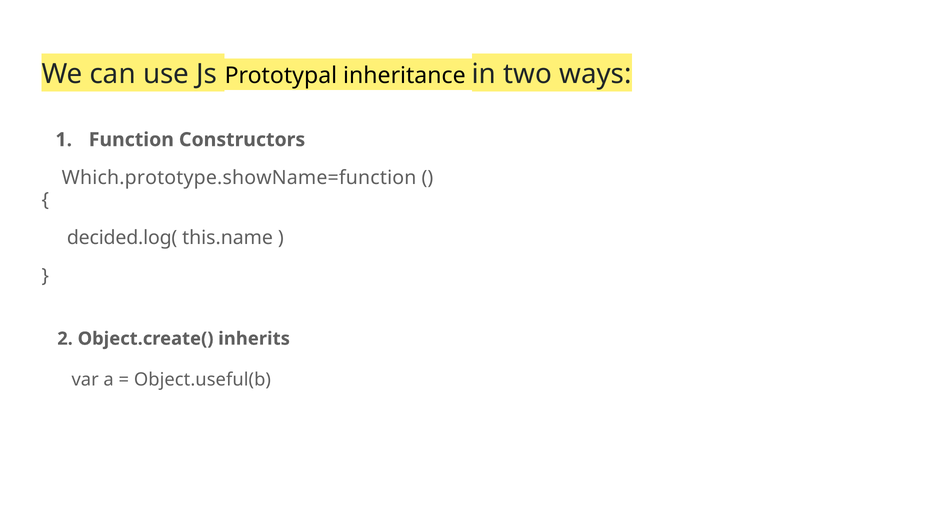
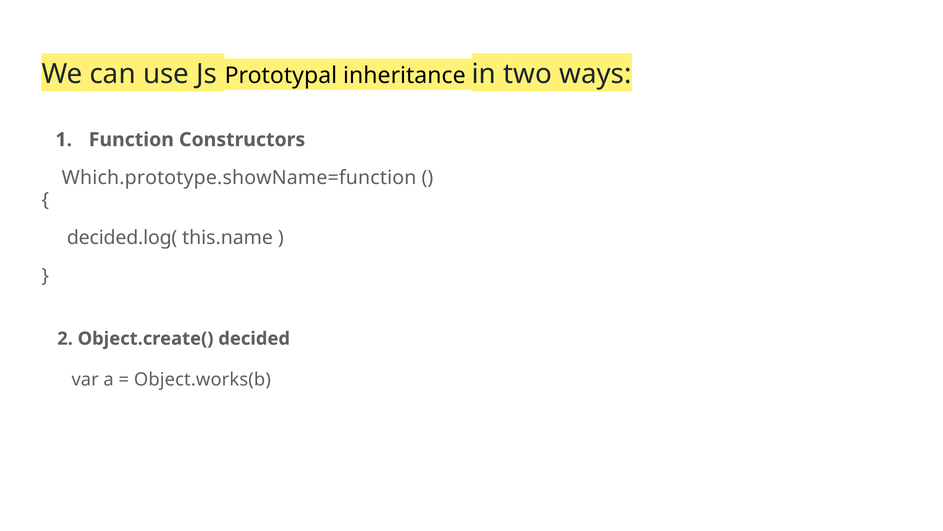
inherits: inherits -> decided
Object.useful(b: Object.useful(b -> Object.works(b
